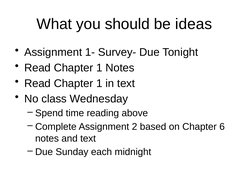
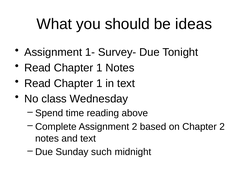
Chapter 6: 6 -> 2
each: each -> such
